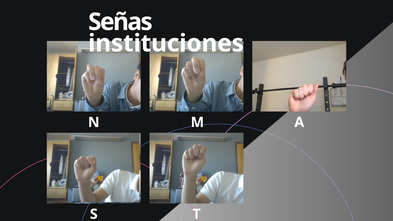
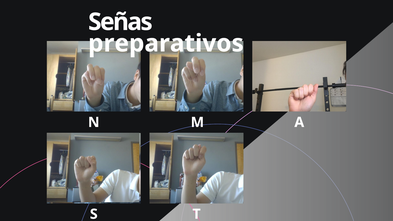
instituciones: instituciones -> preparativos
